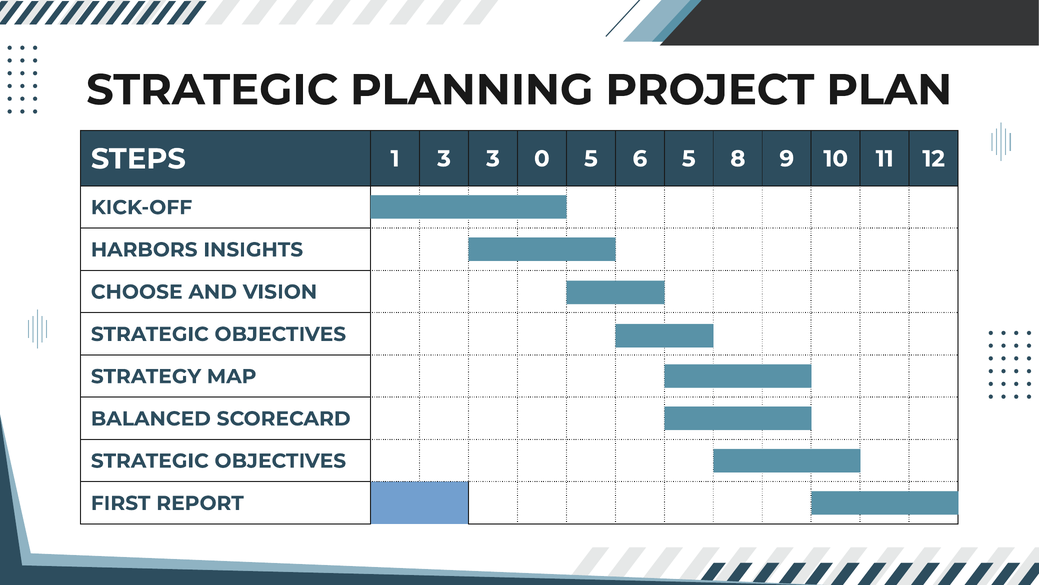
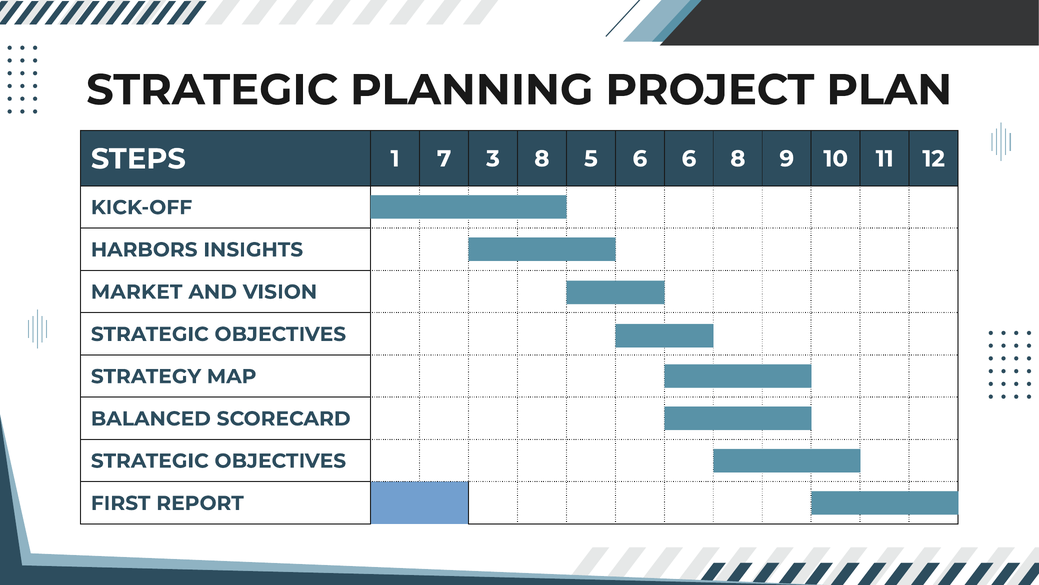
1 3: 3 -> 7
3 0: 0 -> 8
6 5: 5 -> 6
CHOOSE: CHOOSE -> MARKET
